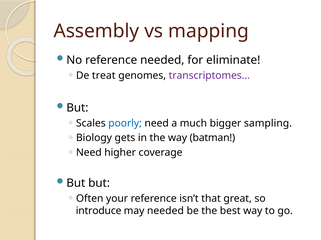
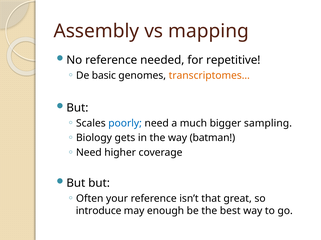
eliminate: eliminate -> repetitive
treat: treat -> basic
transcriptomes… colour: purple -> orange
may needed: needed -> enough
